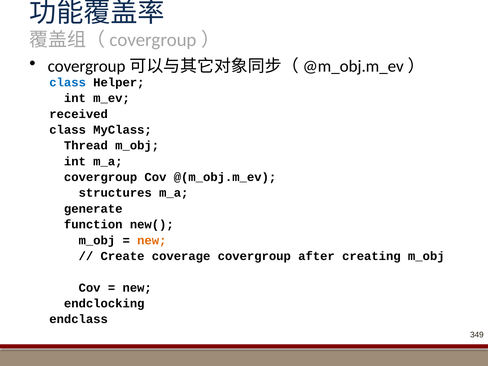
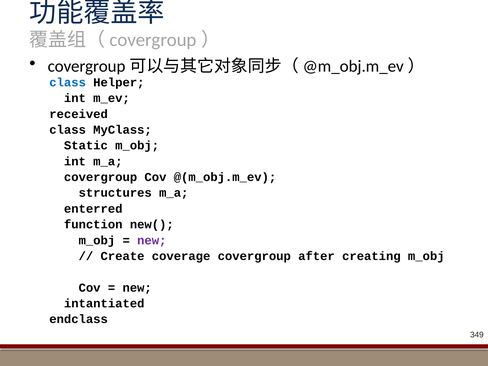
Thread: Thread -> Static
generate: generate -> enterred
new at (152, 240) colour: orange -> purple
endclocking: endclocking -> intantiated
